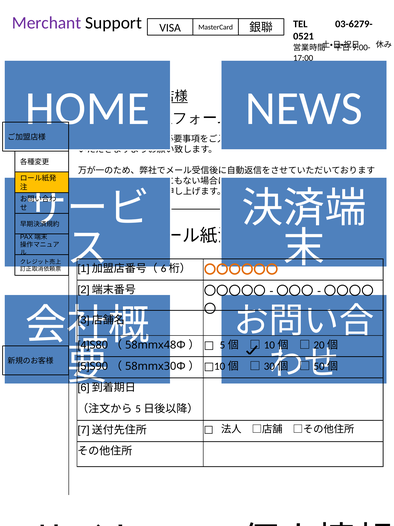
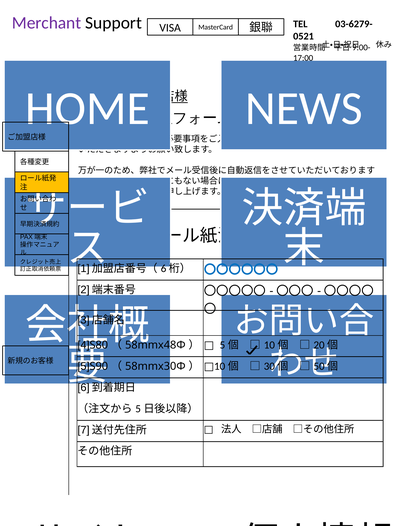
〇〇〇〇〇〇 colour: orange -> blue
